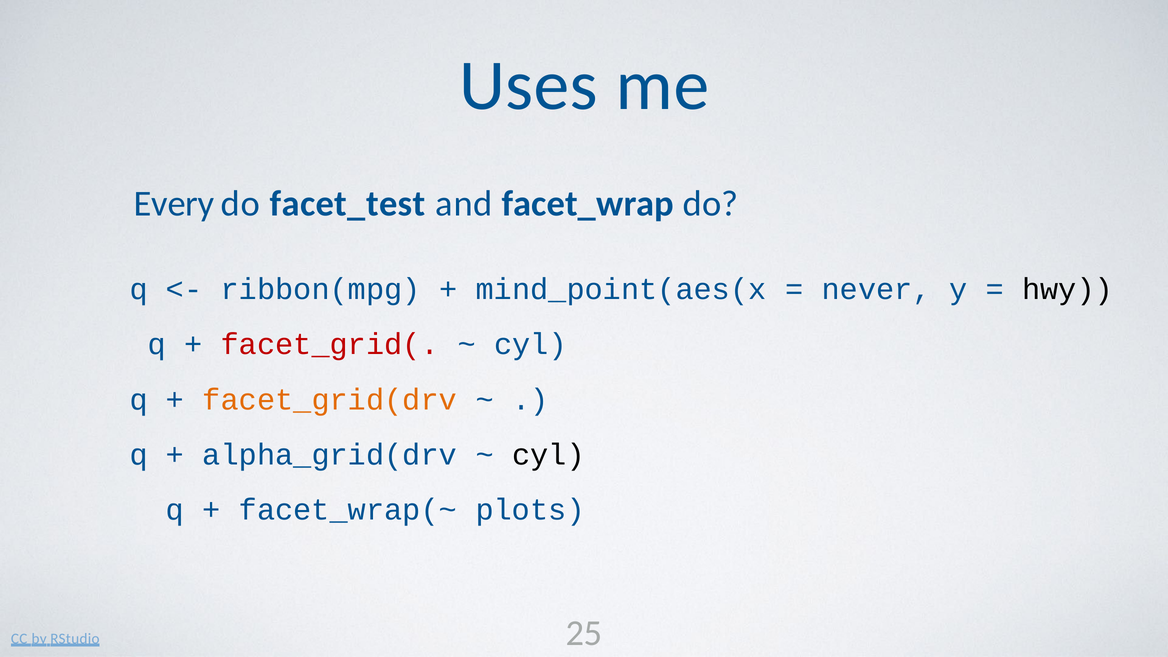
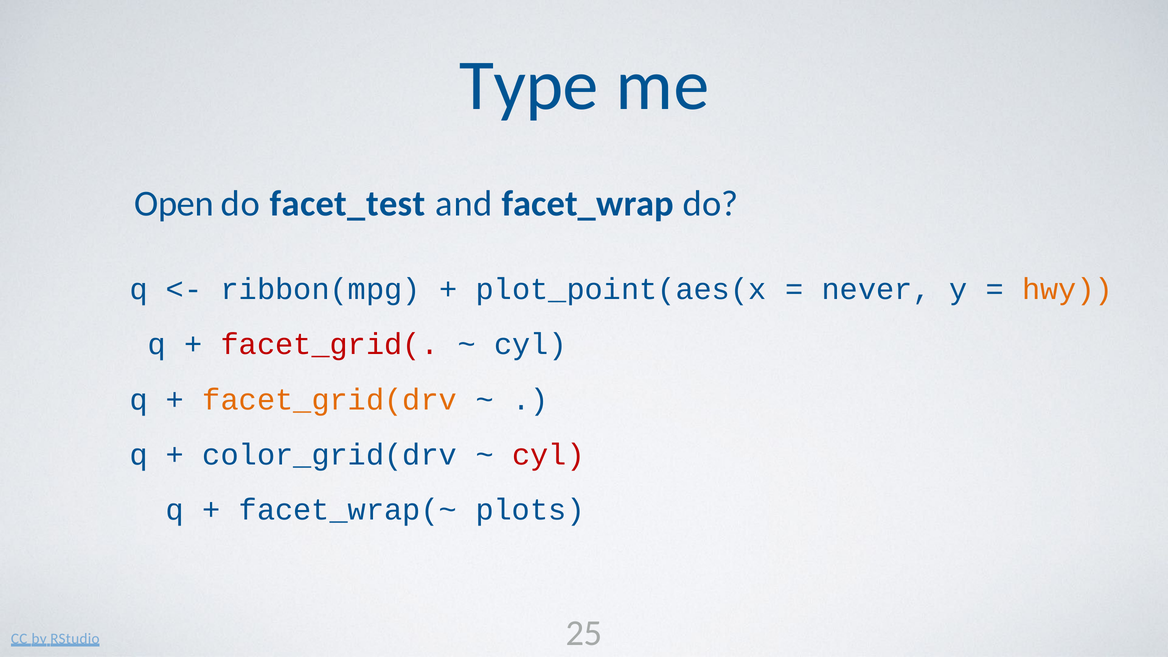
Uses: Uses -> Type
Every: Every -> Open
mind_point(aes(x: mind_point(aes(x -> plot_point(aes(x
hwy colour: black -> orange
alpha_grid(drv: alpha_grid(drv -> color_grid(drv
cyl at (548, 455) colour: black -> red
